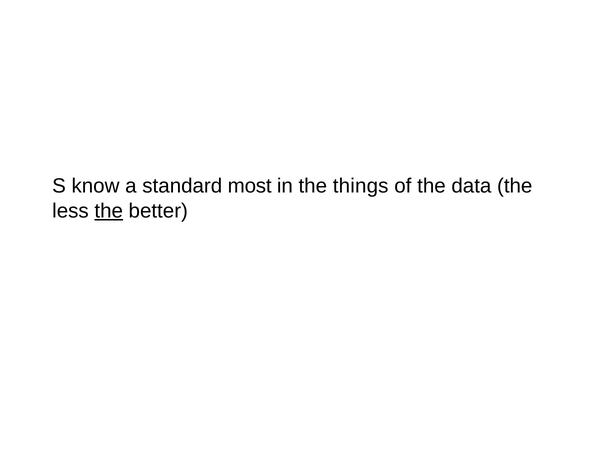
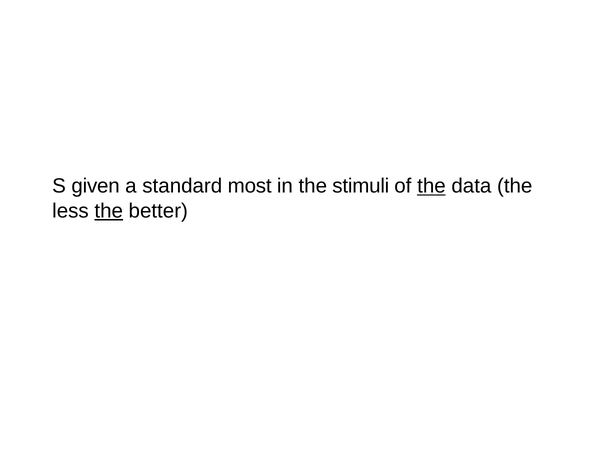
know: know -> given
things: things -> stimuli
the at (431, 186) underline: none -> present
